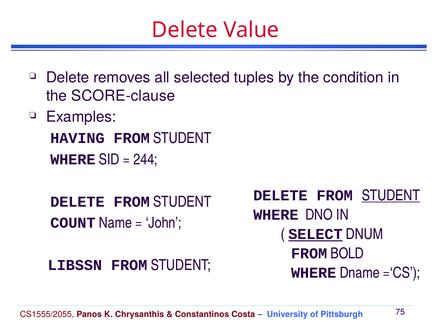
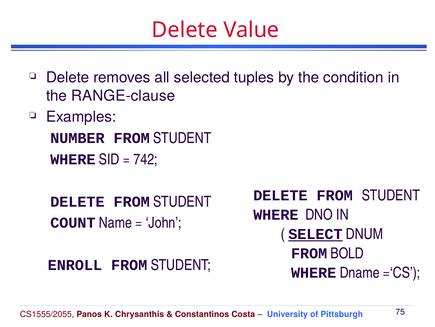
SCORE-clause: SCORE-clause -> RANGE-clause
HAVING: HAVING -> NUMBER
244: 244 -> 742
STUDENT at (391, 195) underline: present -> none
LIBSSN: LIBSSN -> ENROLL
